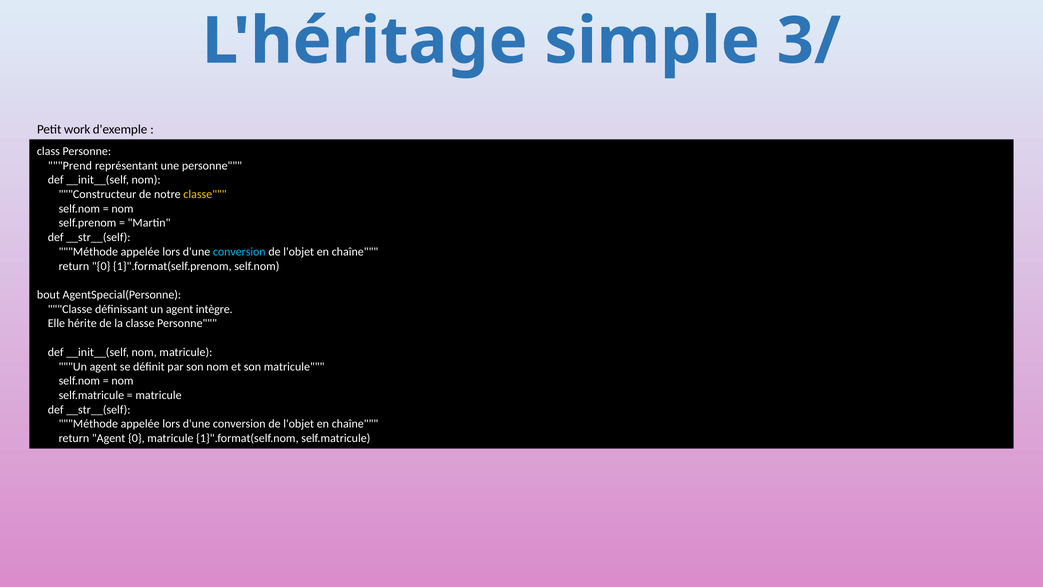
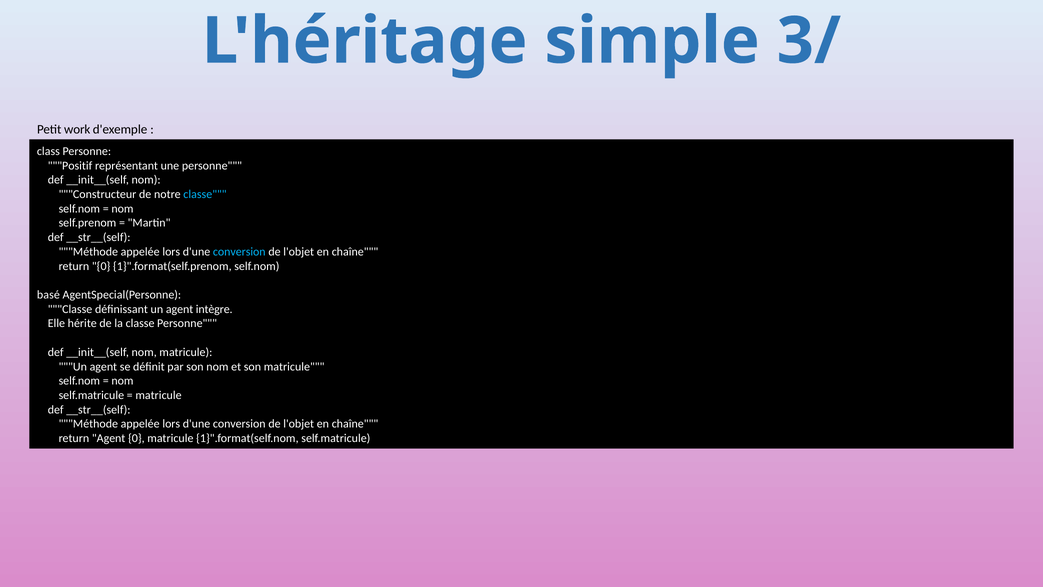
Prend: Prend -> Positif
classe at (205, 194) colour: yellow -> light blue
bout: bout -> basé
